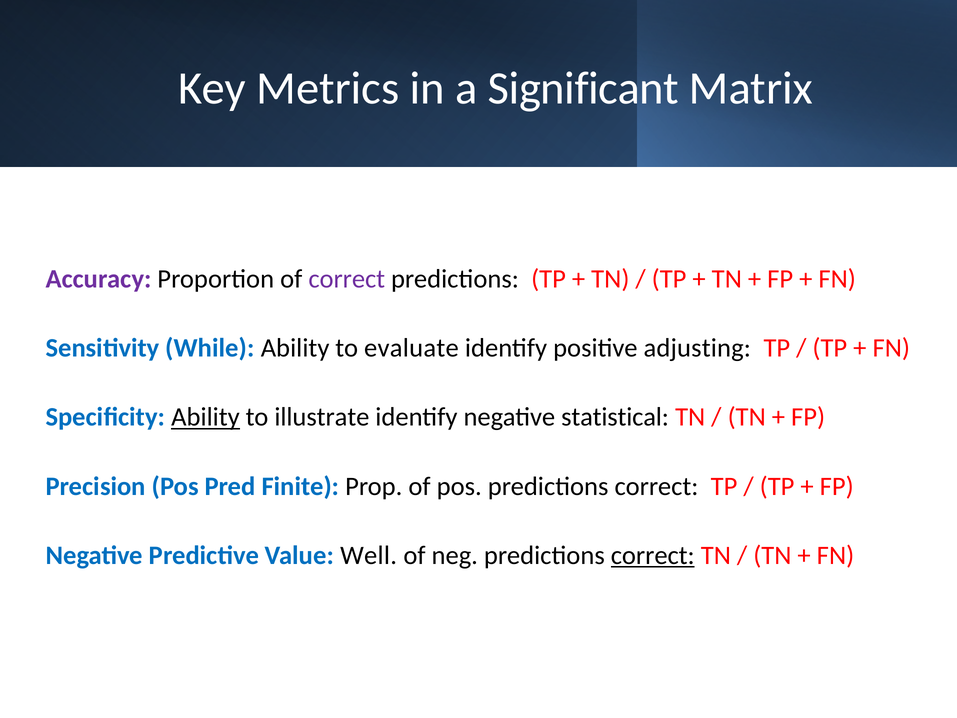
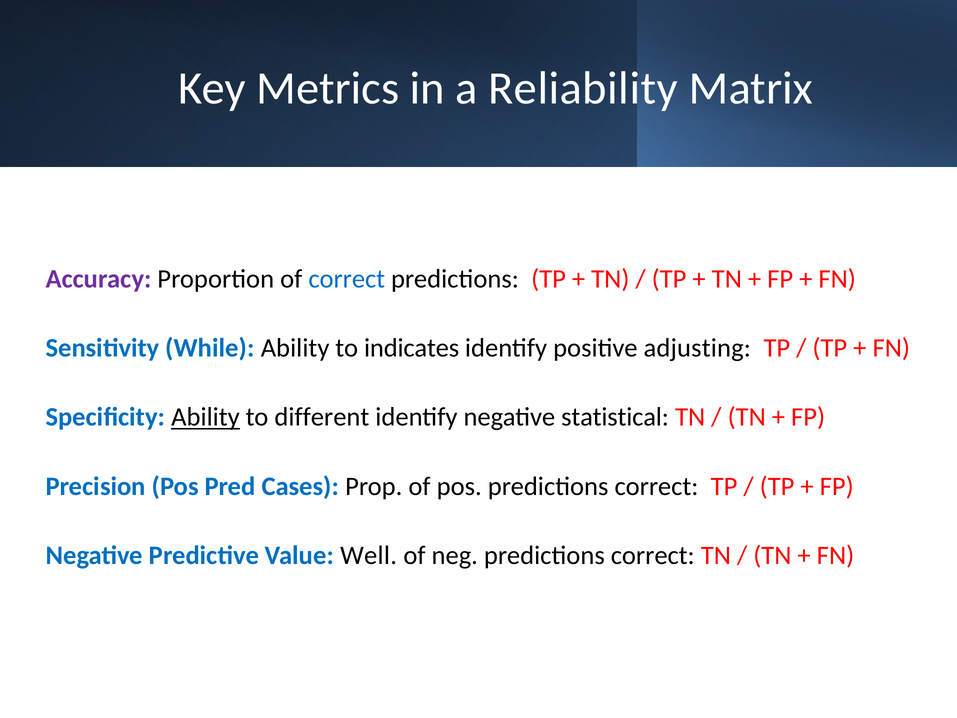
Significant: Significant -> Reliability
correct at (347, 279) colour: purple -> blue
evaluate: evaluate -> indicates
illustrate: illustrate -> different
Finite: Finite -> Cases
correct at (653, 555) underline: present -> none
